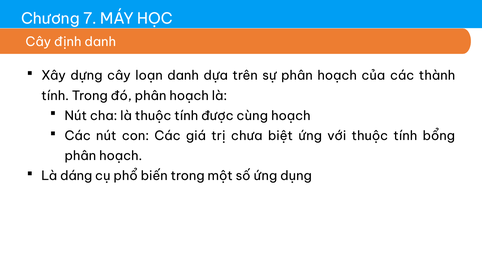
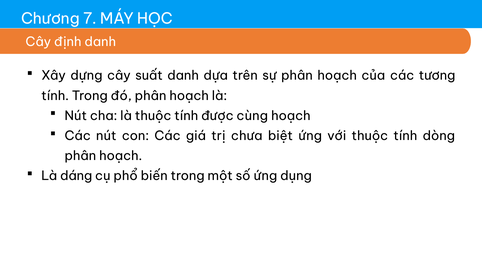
loạn: loạn -> suất
thành: thành -> tương
bổng: bổng -> dòng
